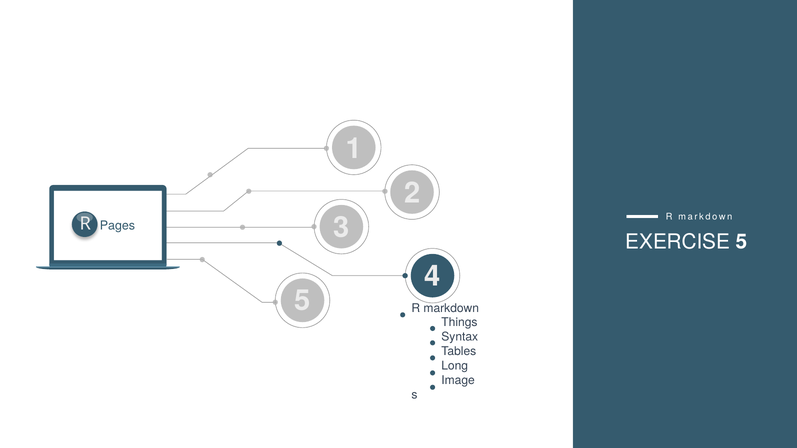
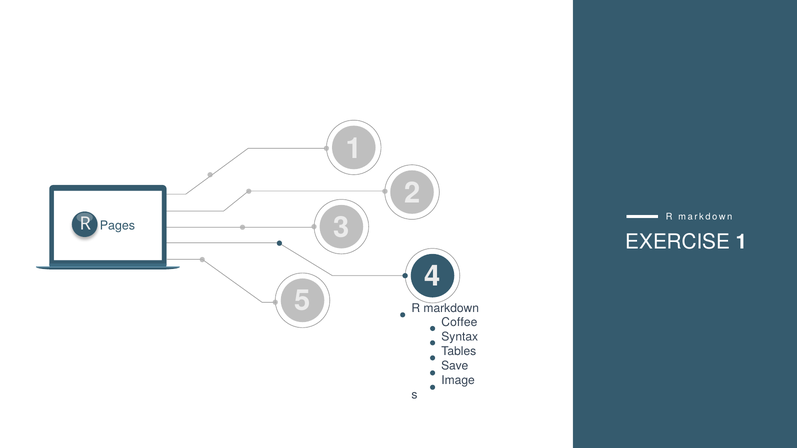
EXERCISE 5: 5 -> 1
Things: Things -> Coffee
Long: Long -> Save
